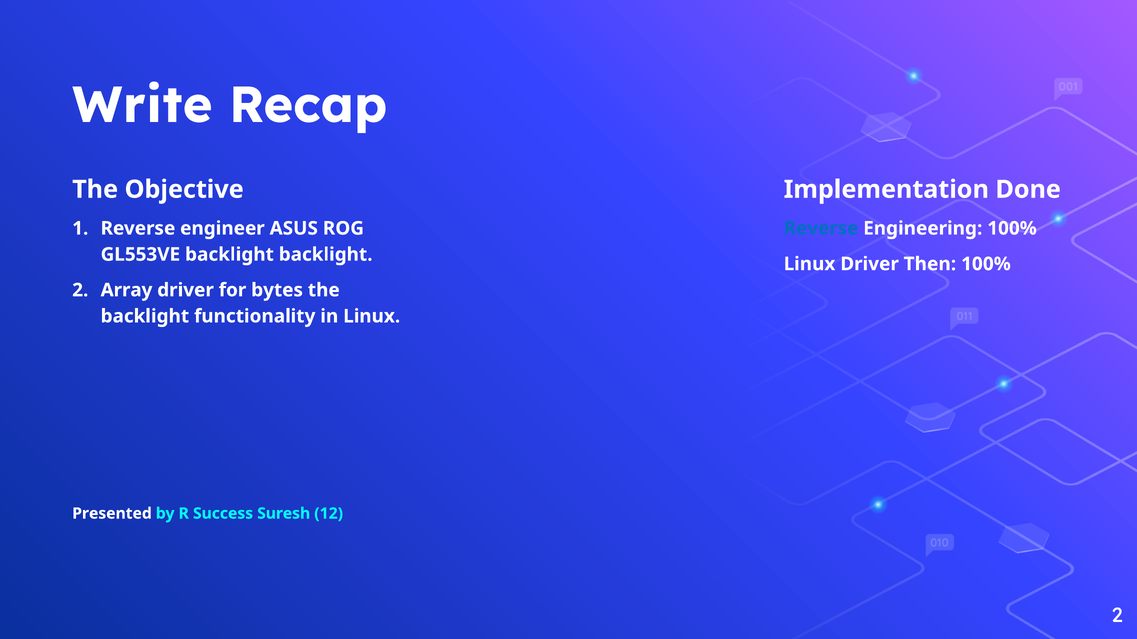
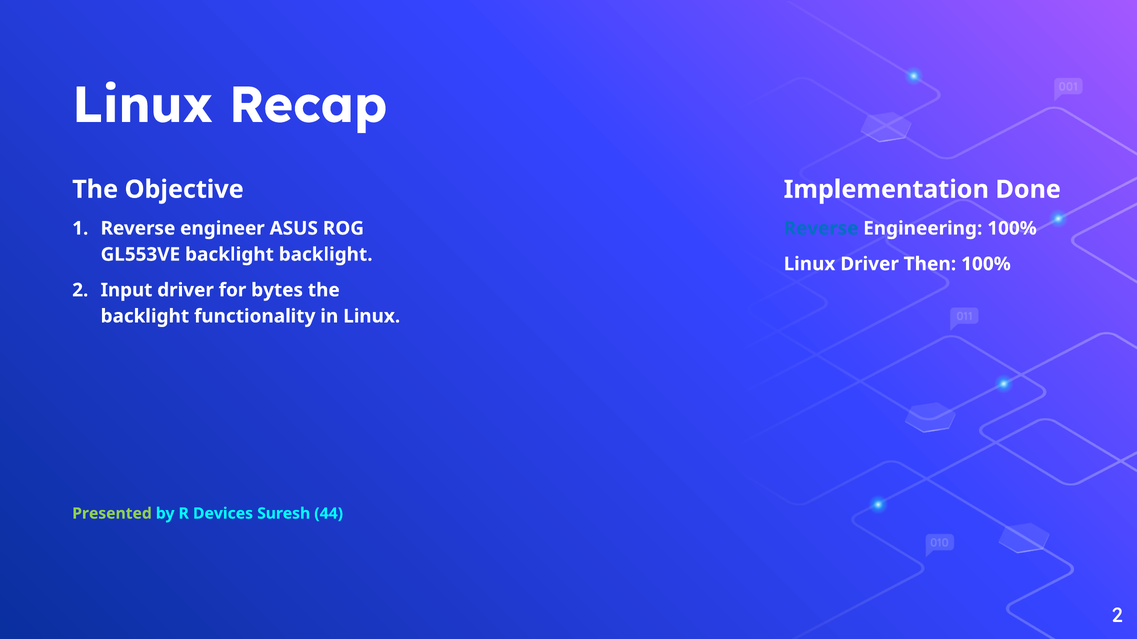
Write at (142, 105): Write -> Linux
Array: Array -> Input
Presented colour: white -> light green
Success: Success -> Devices
12: 12 -> 44
